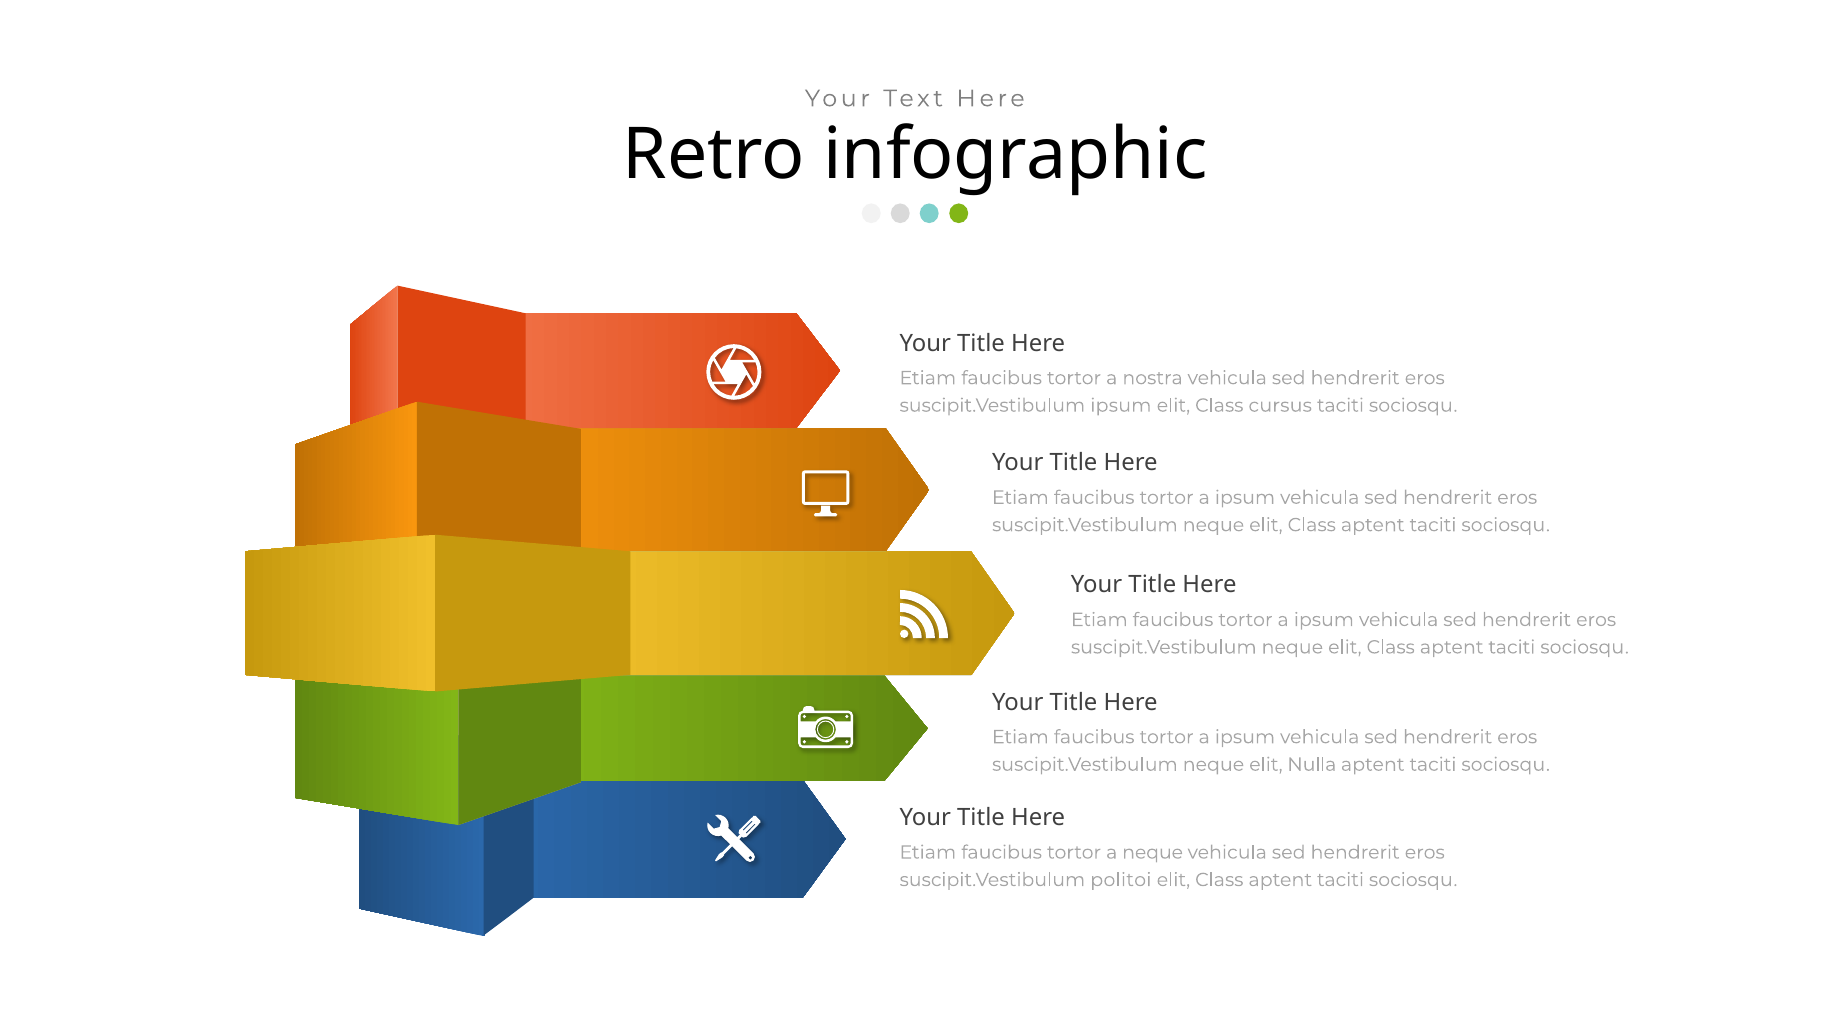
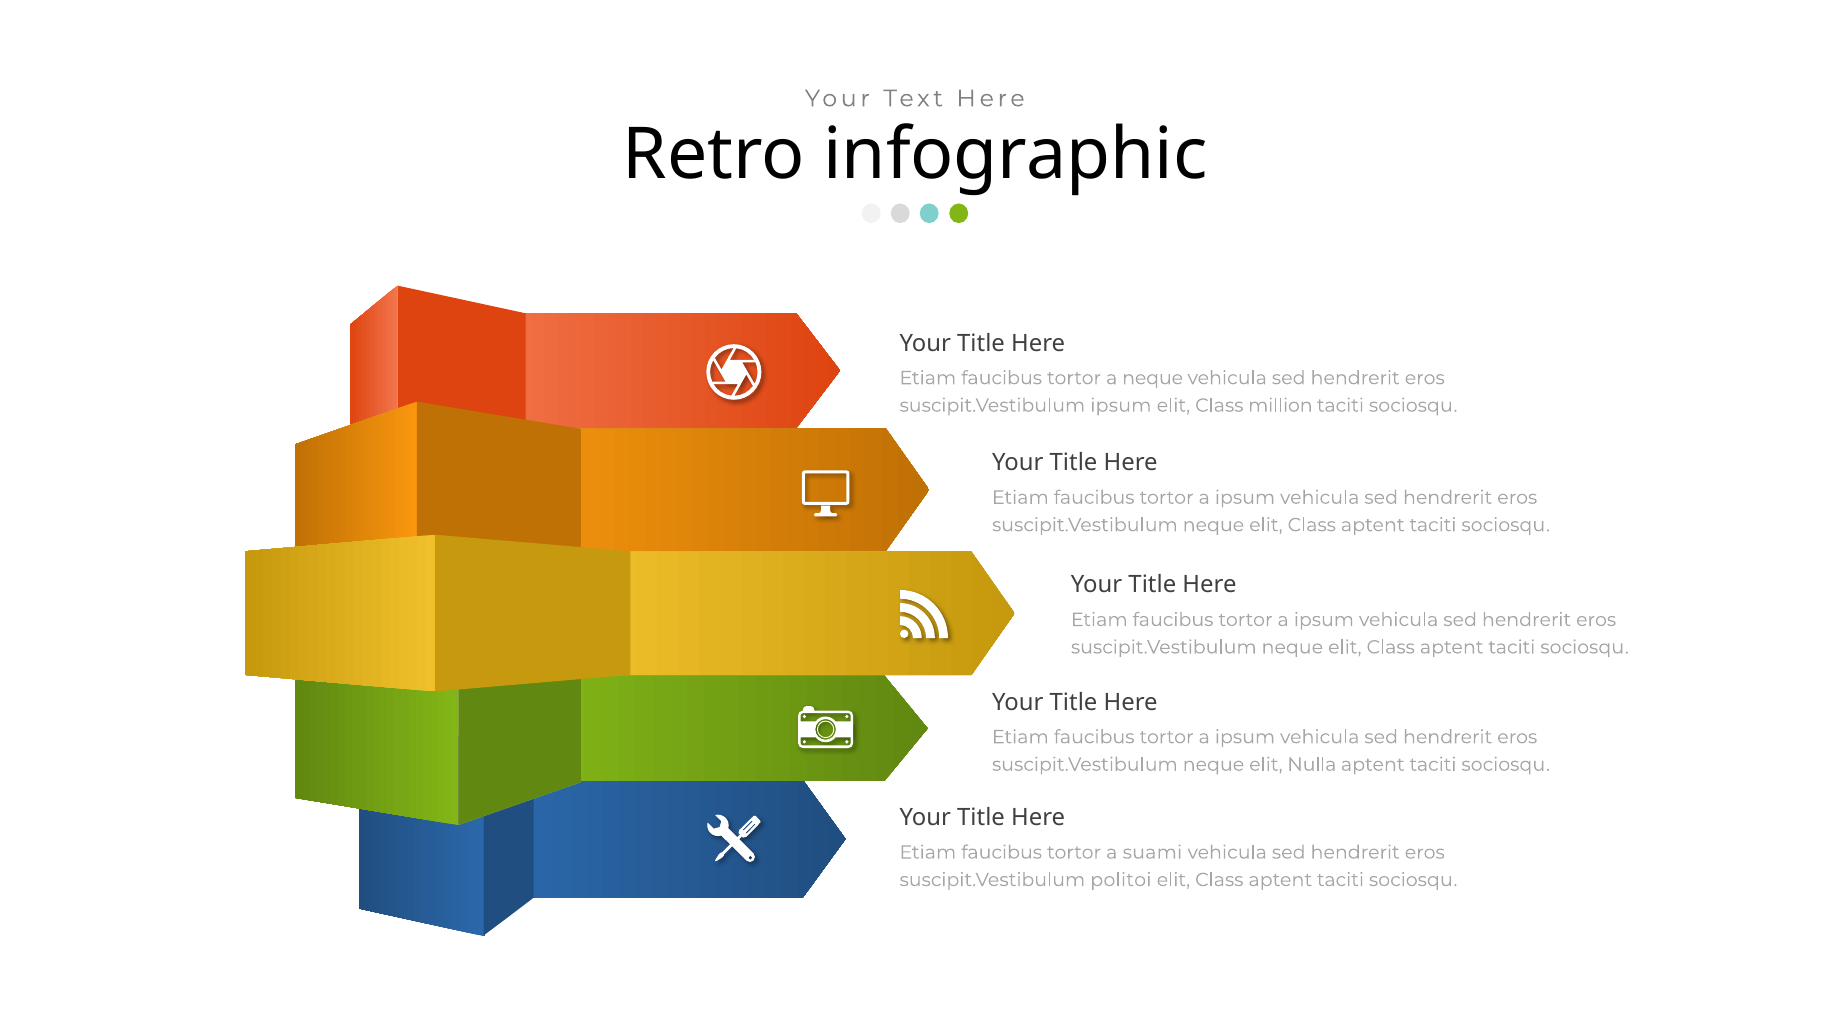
a nostra: nostra -> neque
cursus: cursus -> million
a neque: neque -> suami
